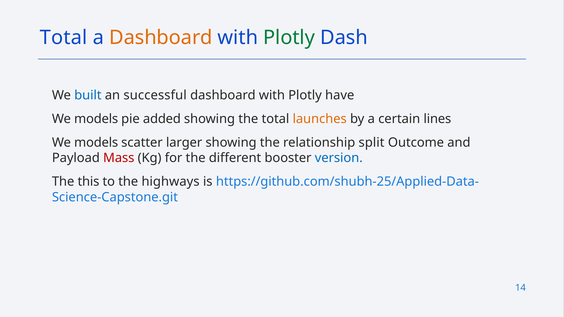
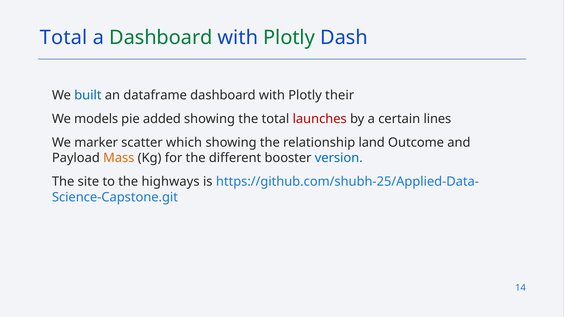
Dashboard at (161, 38) colour: orange -> green
successful: successful -> dataframe
have: have -> their
launches colour: orange -> red
models at (96, 143): models -> marker
larger: larger -> which
split: split -> land
Mass colour: red -> orange
this: this -> site
